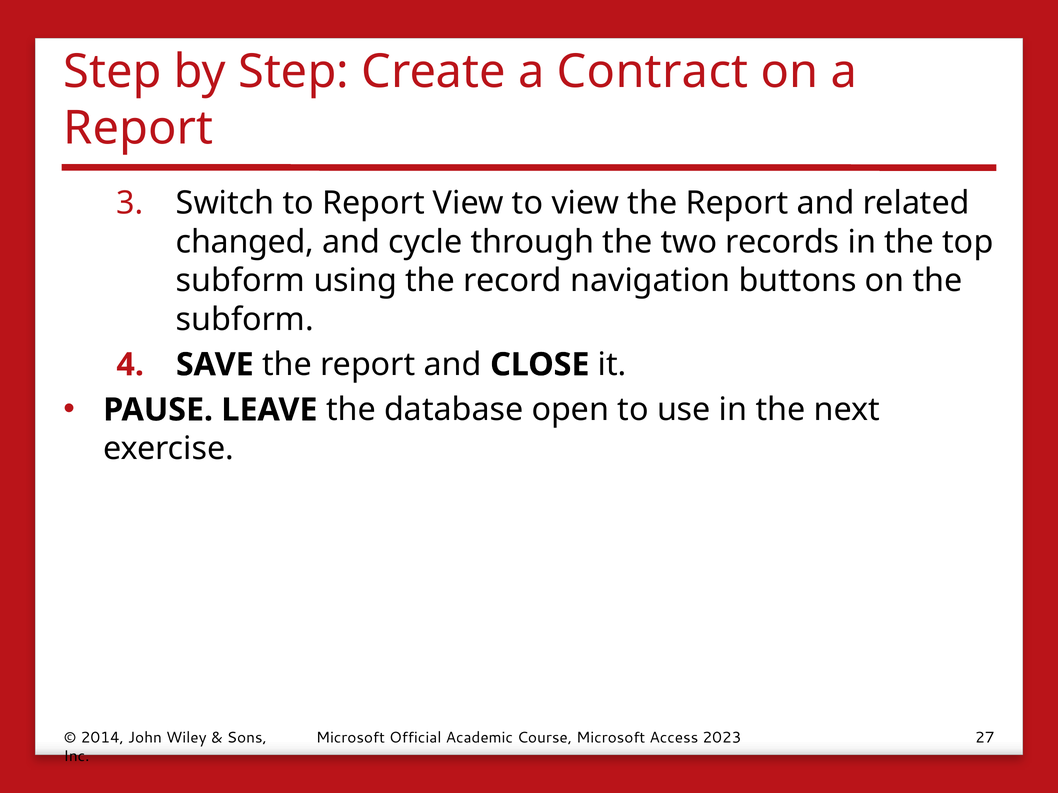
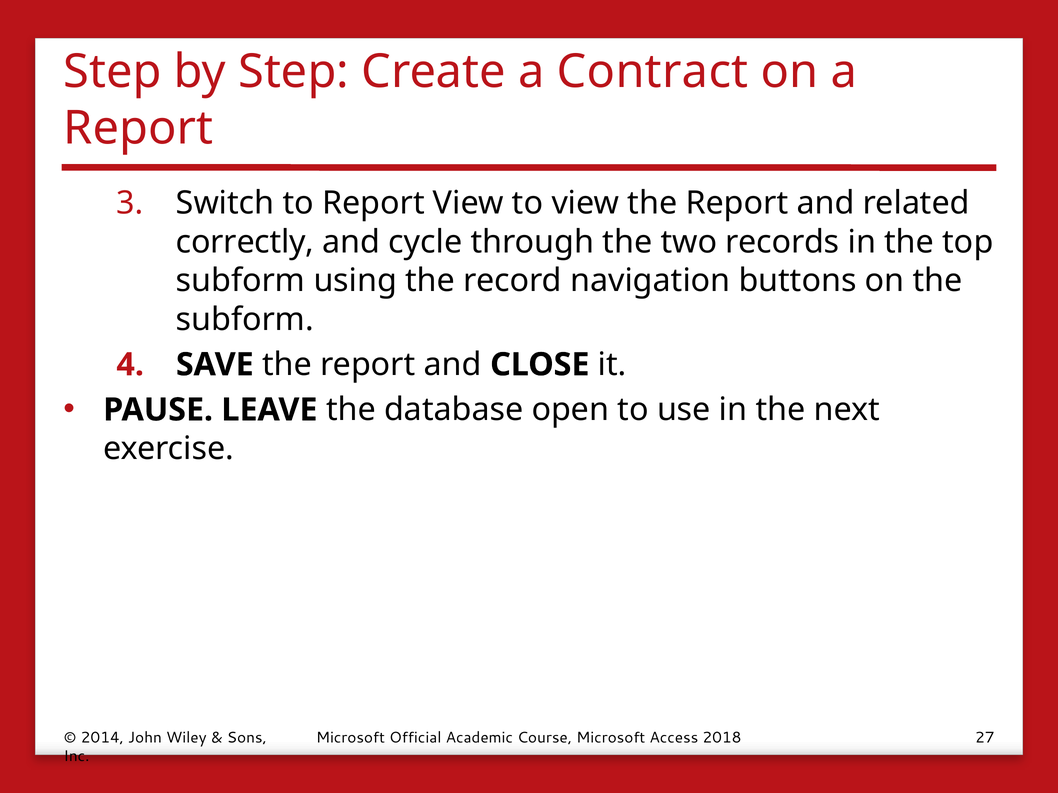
changed: changed -> correctly
2023: 2023 -> 2018
